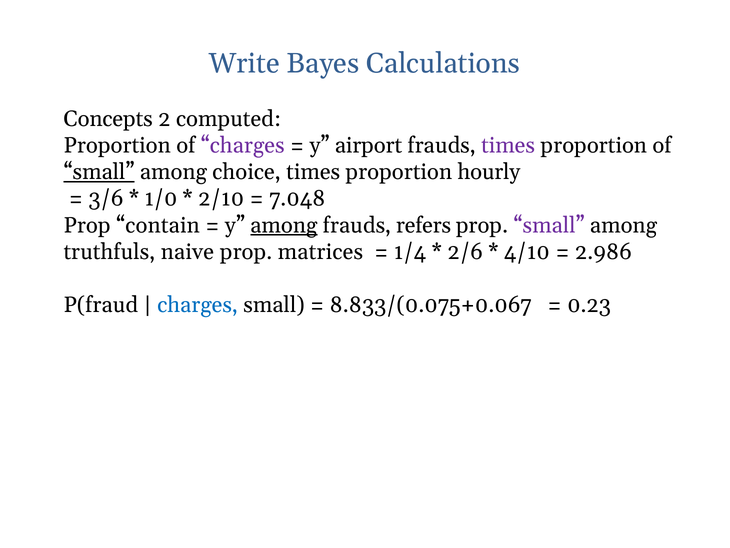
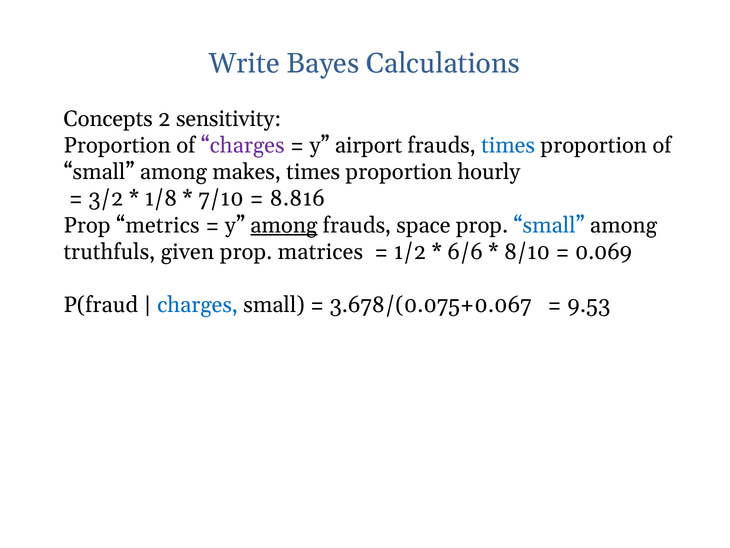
computed: computed -> sensitivity
times at (508, 146) colour: purple -> blue
small at (99, 172) underline: present -> none
choice: choice -> makes
3/6: 3/6 -> 3/2
1/0: 1/0 -> 1/8
2/10: 2/10 -> 7/10
7.048: 7.048 -> 8.816
contain: contain -> metrics
refers: refers -> space
small at (549, 225) colour: purple -> blue
naive: naive -> given
1/4: 1/4 -> 1/2
2/6: 2/6 -> 6/6
4/10: 4/10 -> 8/10
2.986: 2.986 -> 0.069
8.833/(0.075+0.067: 8.833/(0.075+0.067 -> 3.678/(0.075+0.067
0.23: 0.23 -> 9.53
